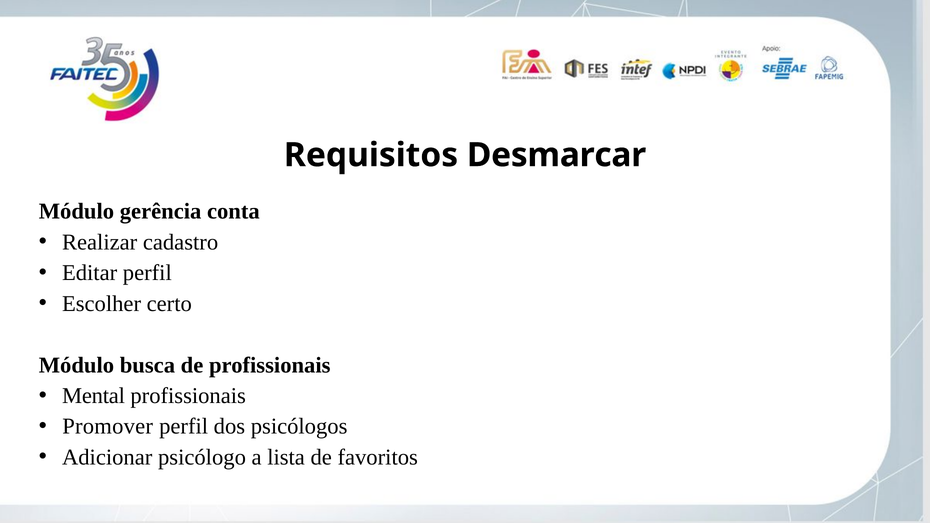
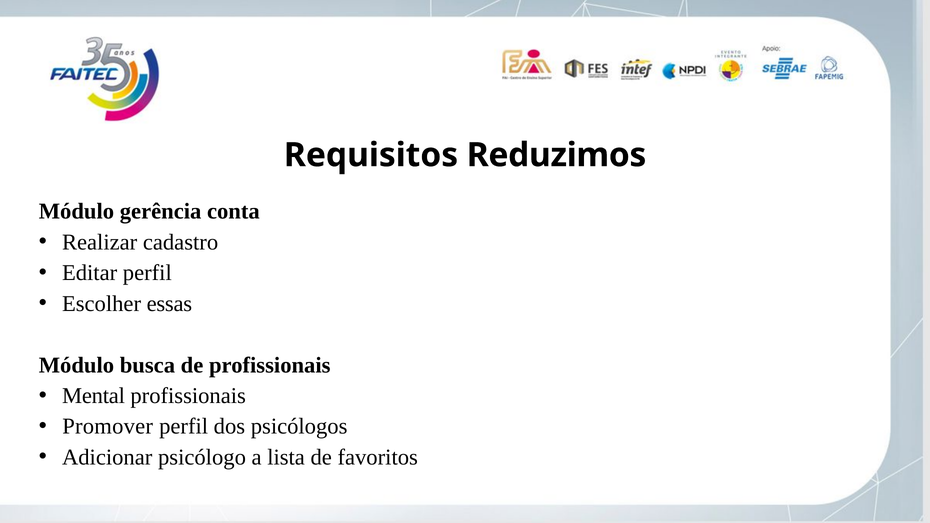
Desmarcar: Desmarcar -> Reduzimos
certo: certo -> essas
